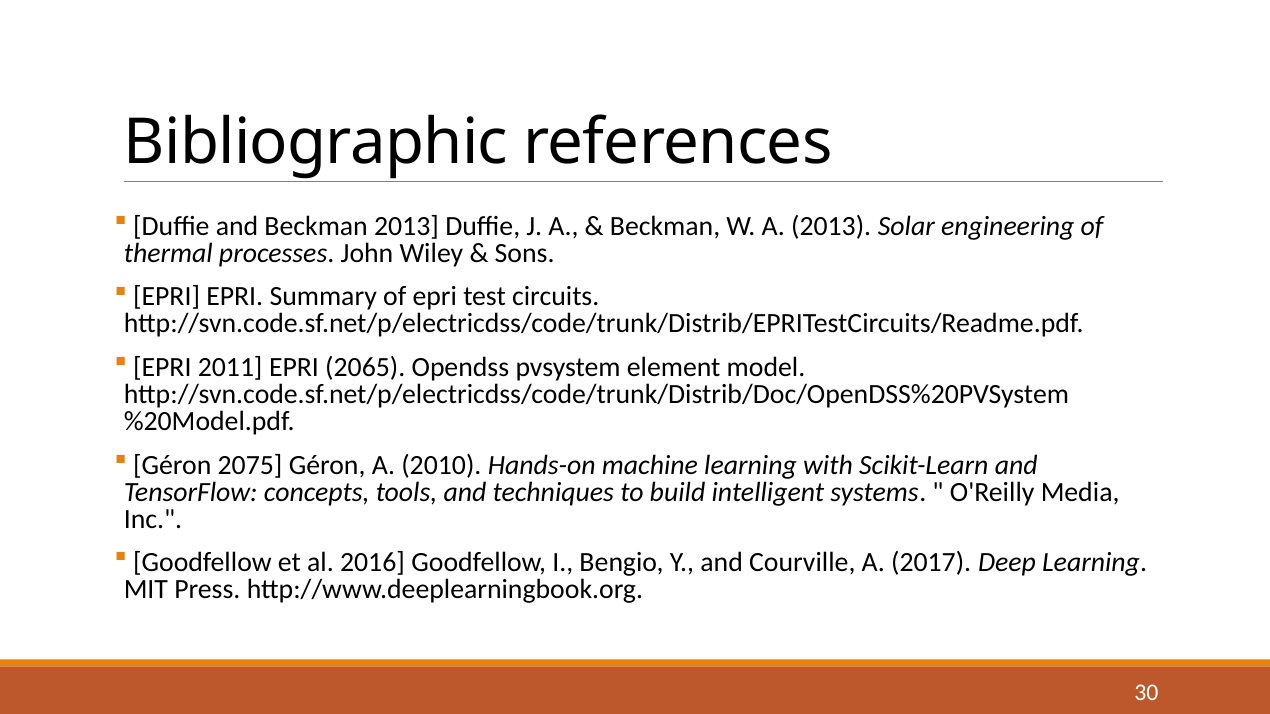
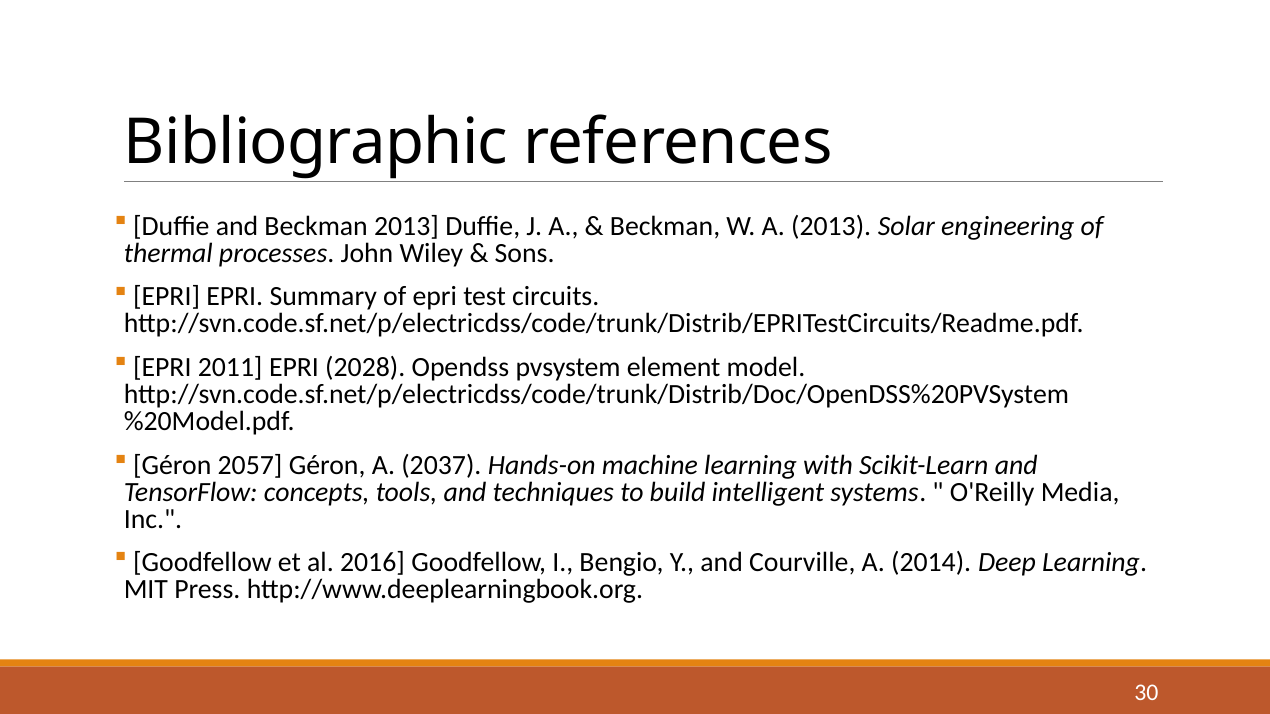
2065: 2065 -> 2028
2075: 2075 -> 2057
2010: 2010 -> 2037
2017: 2017 -> 2014
